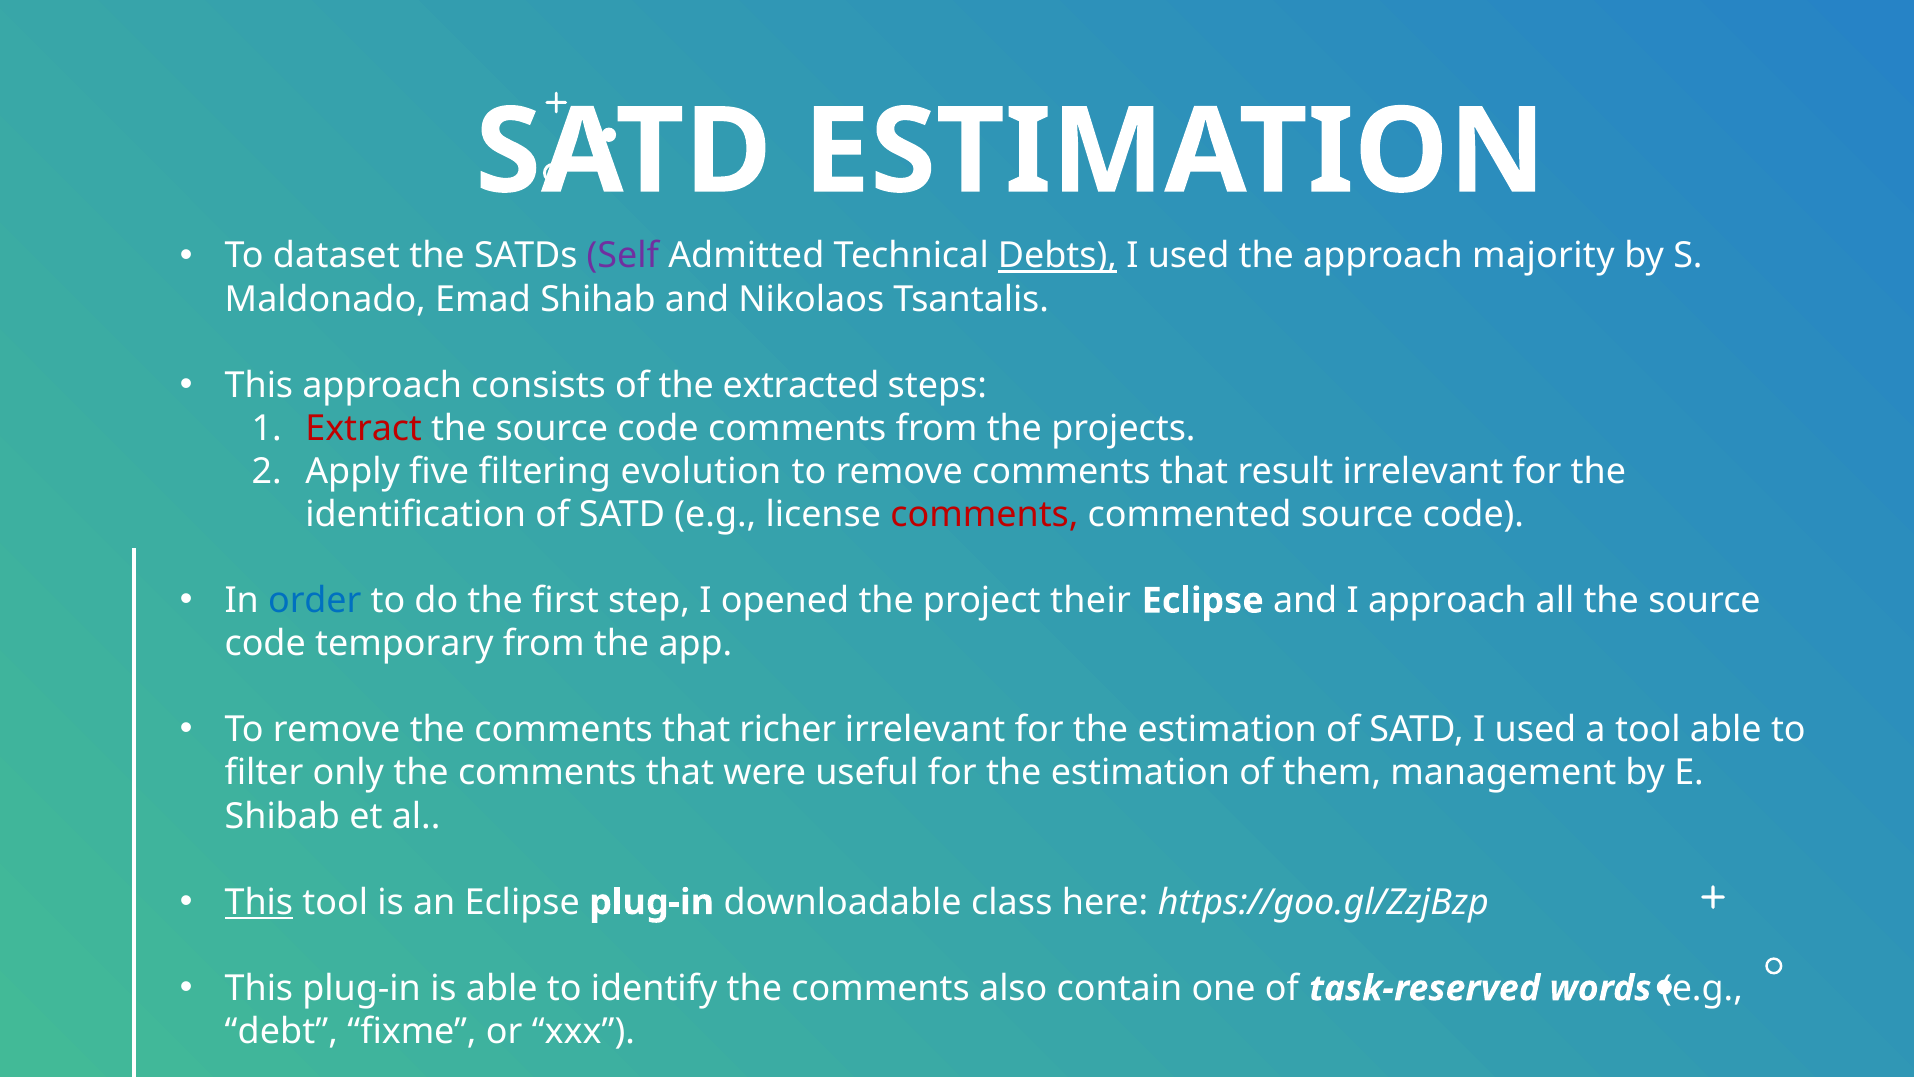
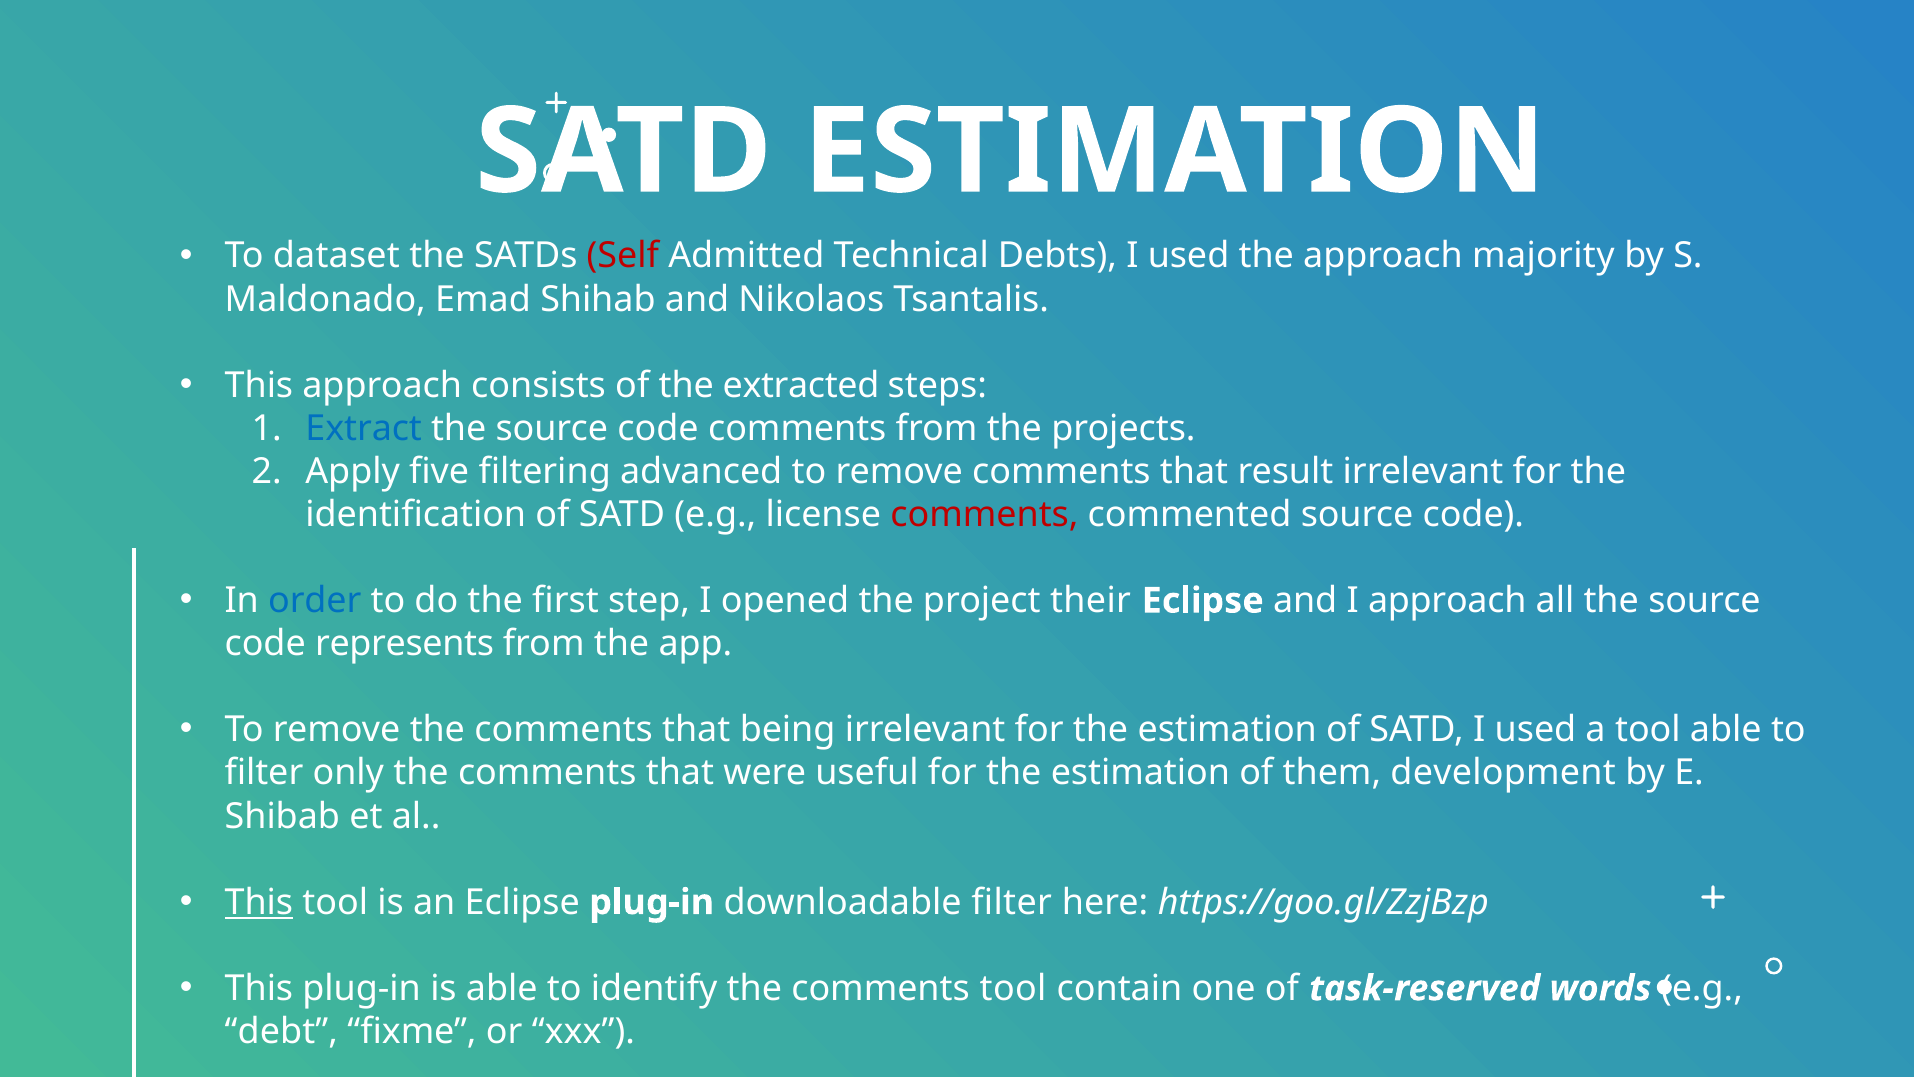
Self colour: purple -> red
Debts underline: present -> none
Extract colour: red -> blue
evolution: evolution -> advanced
temporary: temporary -> represents
richer: richer -> being
management: management -> development
downloadable class: class -> filter
comments also: also -> tool
